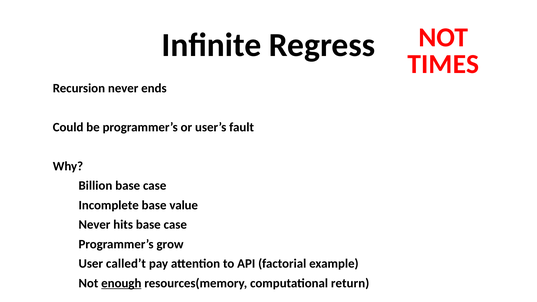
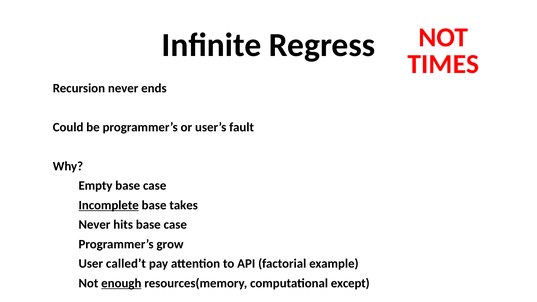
Billion: Billion -> Empty
Incomplete underline: none -> present
value: value -> takes
return: return -> except
